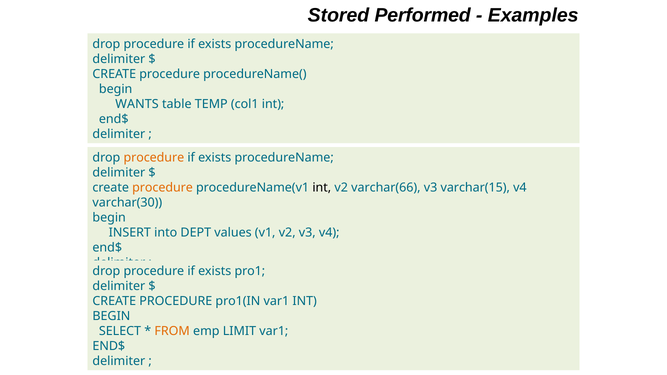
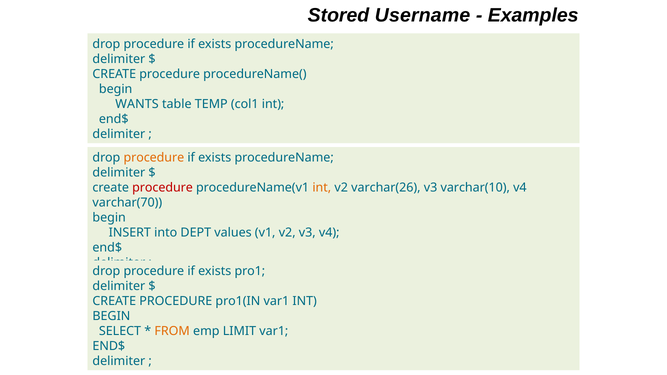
Performed: Performed -> Username
procedure at (163, 188) colour: orange -> red
int at (322, 188) colour: black -> orange
varchar(66: varchar(66 -> varchar(26
varchar(15: varchar(15 -> varchar(10
varchar(30: varchar(30 -> varchar(70
